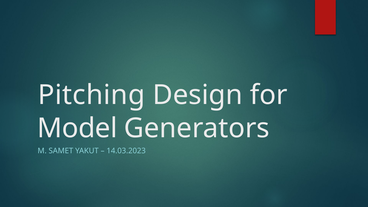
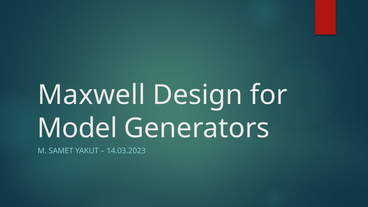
Pitching: Pitching -> Maxwell
